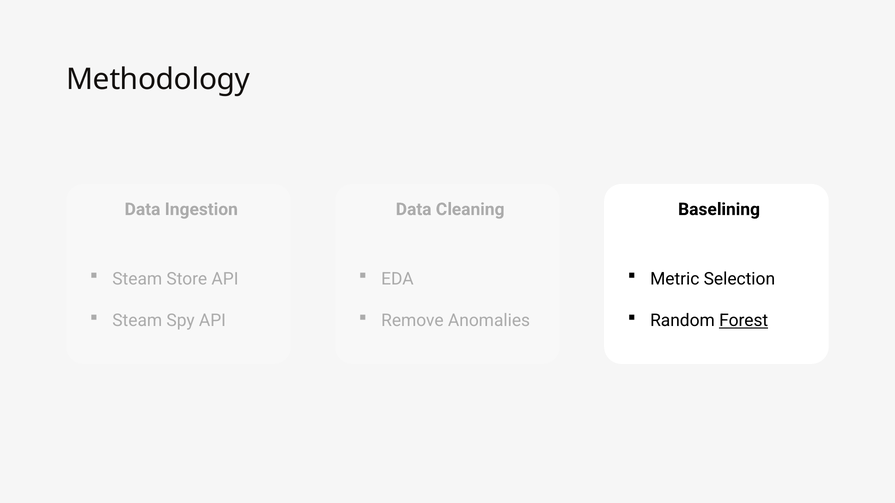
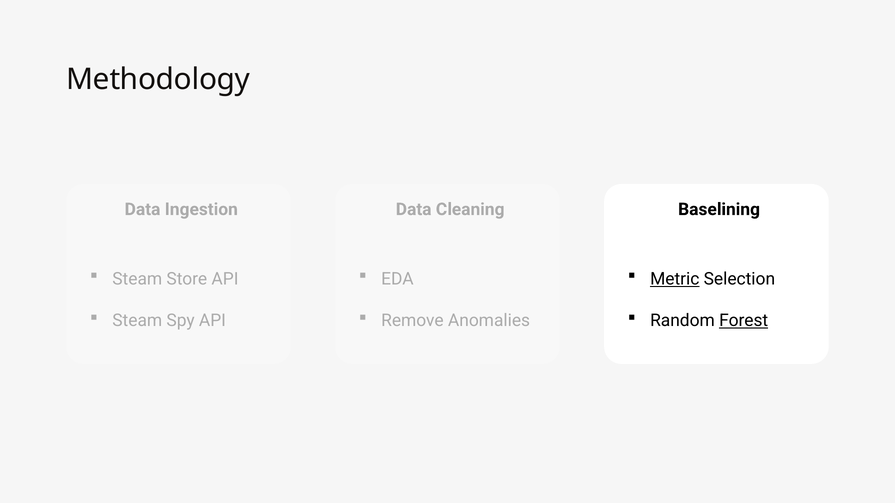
Metric underline: none -> present
